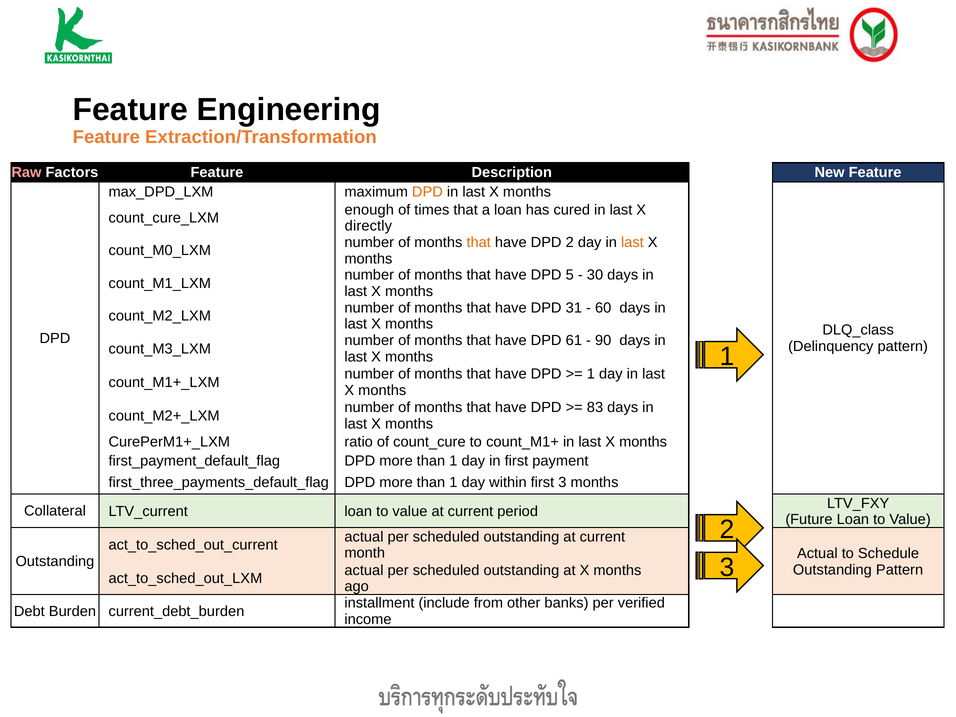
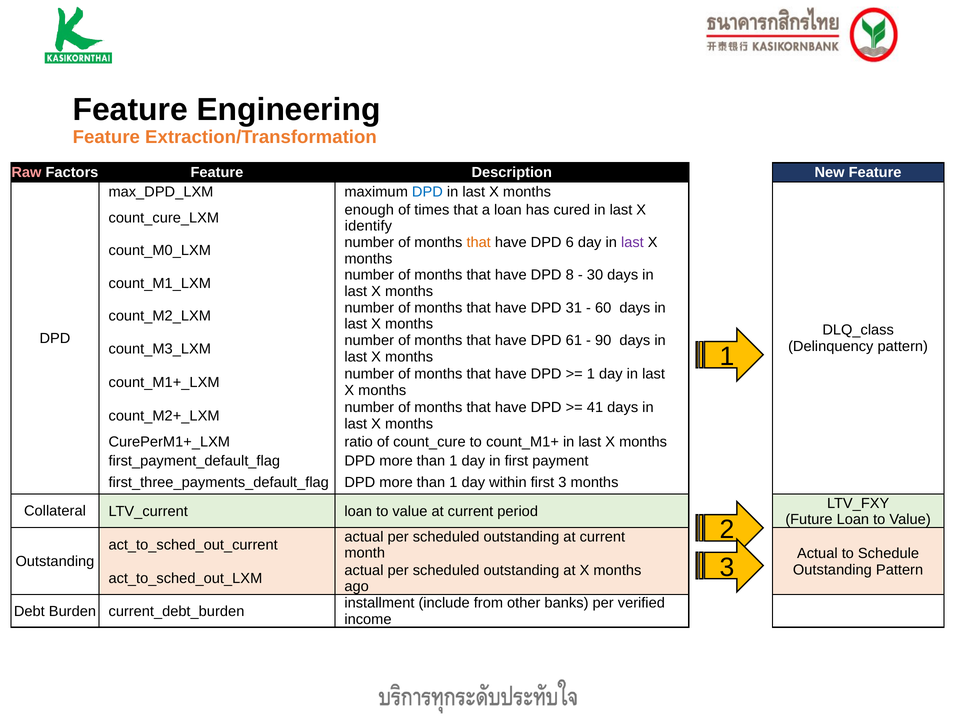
DPD at (427, 192) colour: orange -> blue
directly: directly -> identify
DPD 2: 2 -> 6
last at (632, 242) colour: orange -> purple
5: 5 -> 8
83: 83 -> 41
